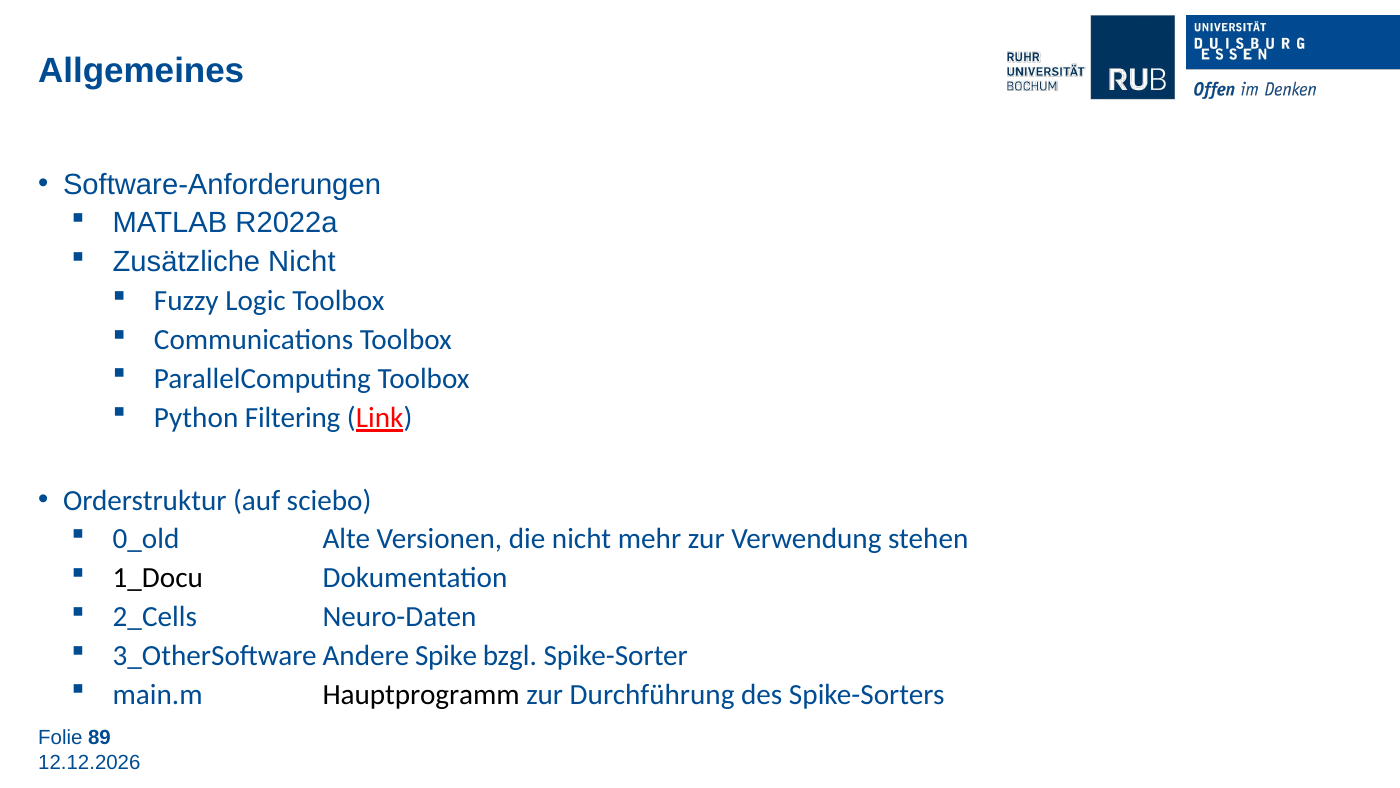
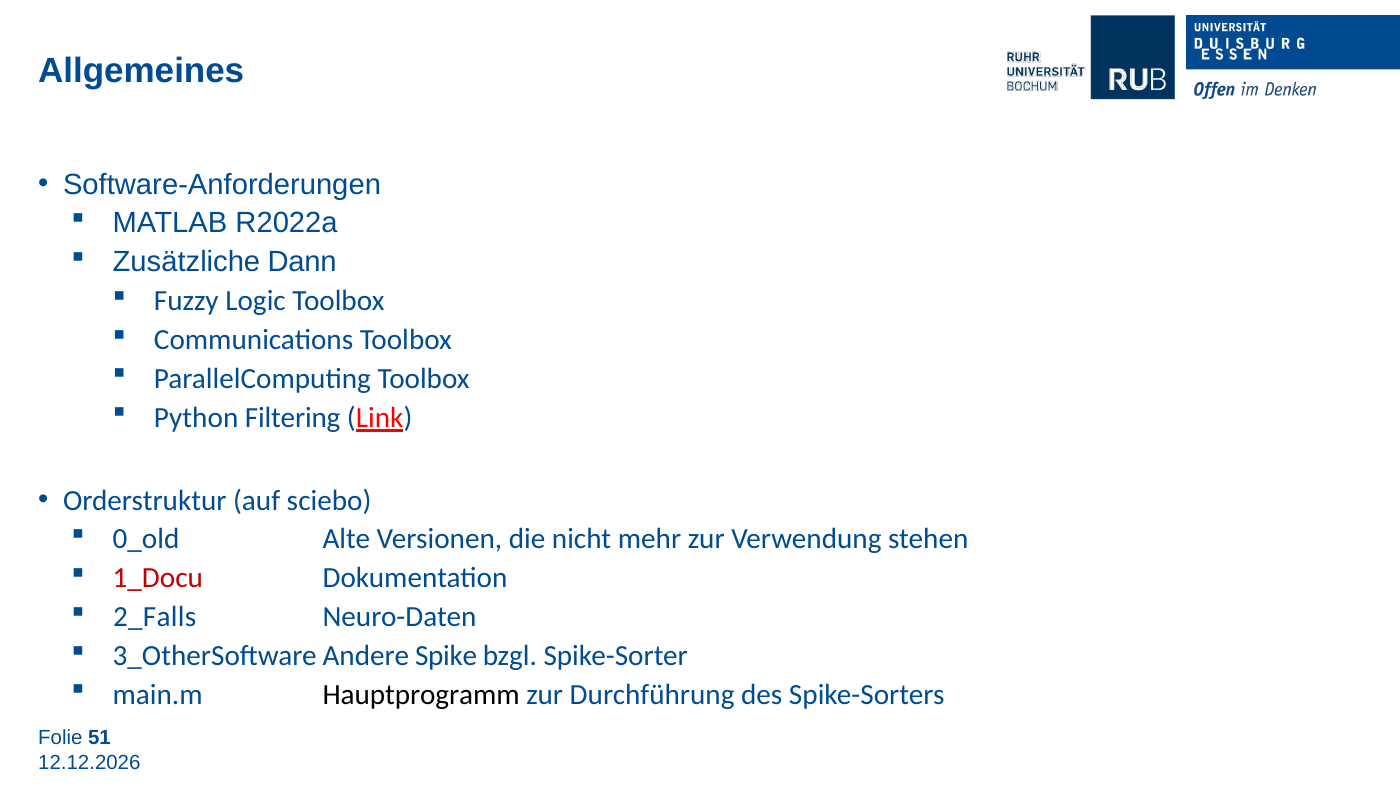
Zusätzliche Nicht: Nicht -> Dann
1_Docu colour: black -> red
2_Cells: 2_Cells -> 2_Falls
89: 89 -> 51
